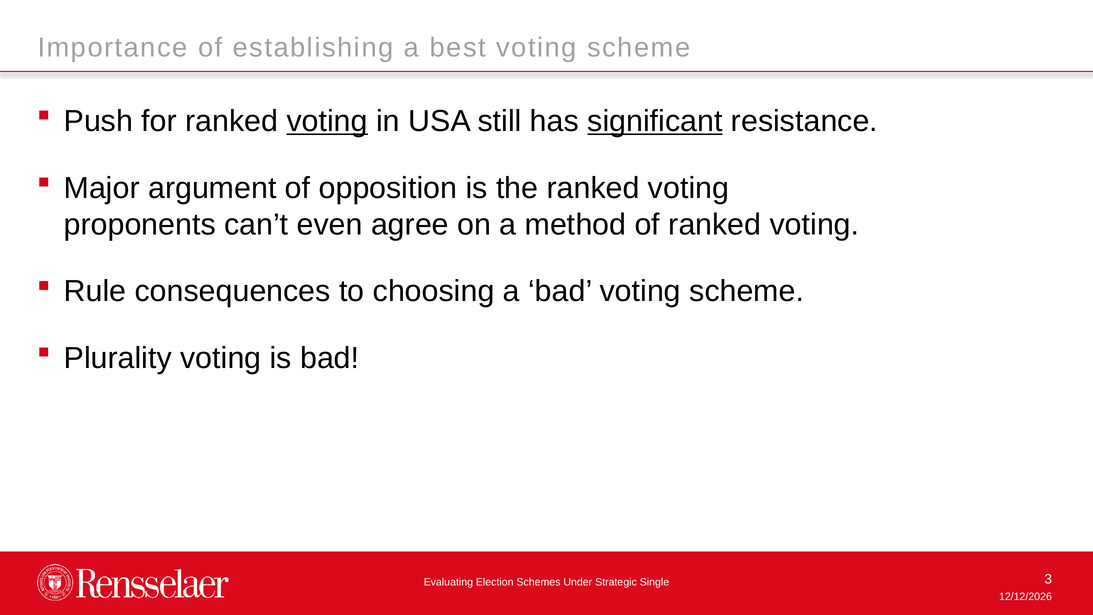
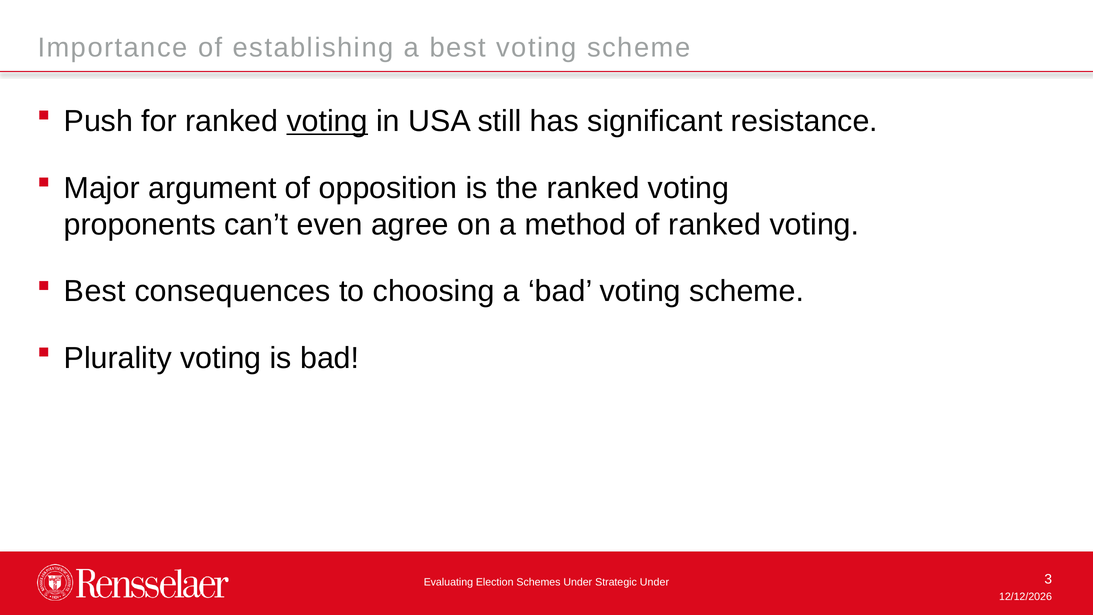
significant underline: present -> none
Rule at (95, 291): Rule -> Best
Single at (654, 582): Single -> Under
